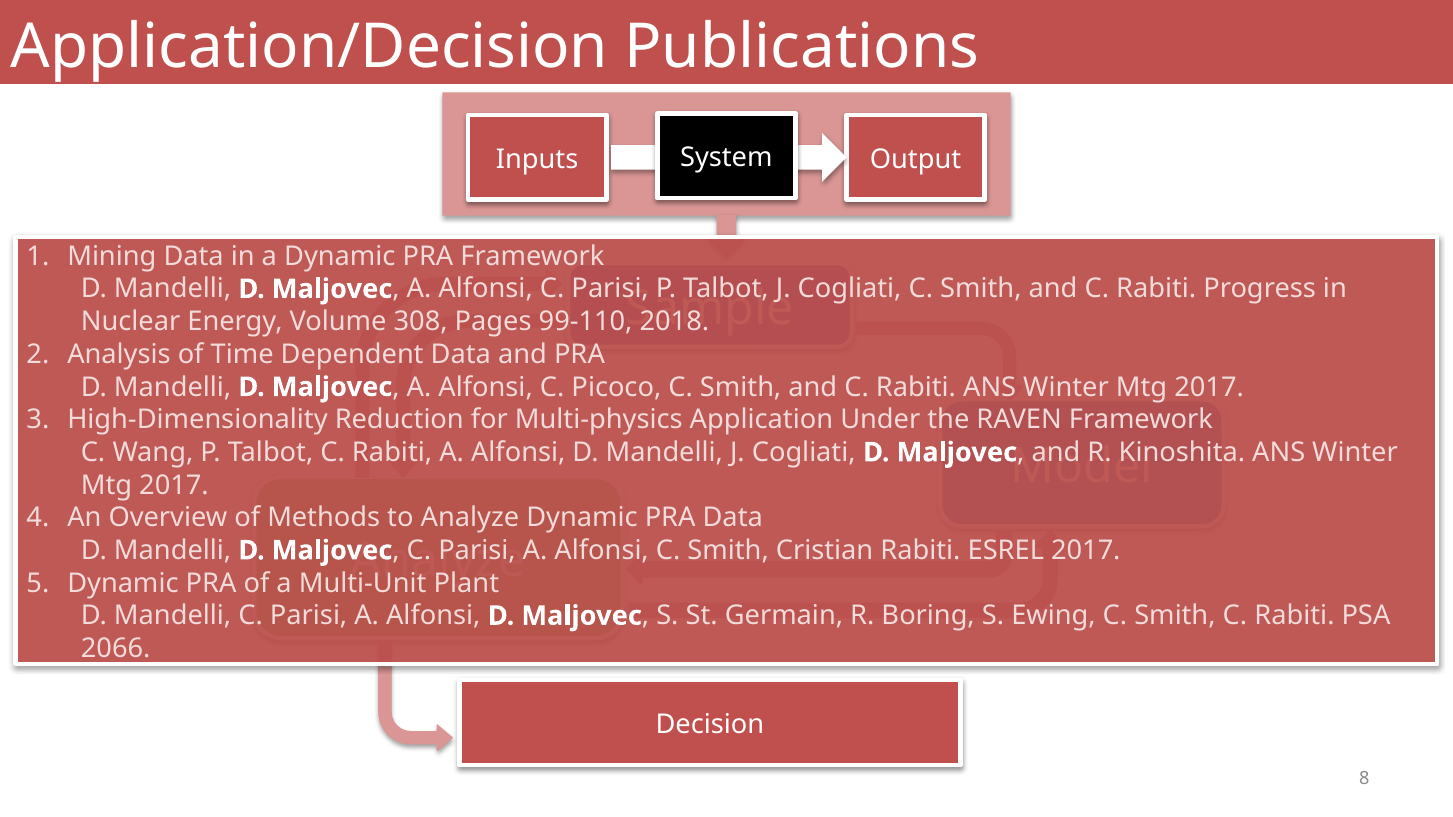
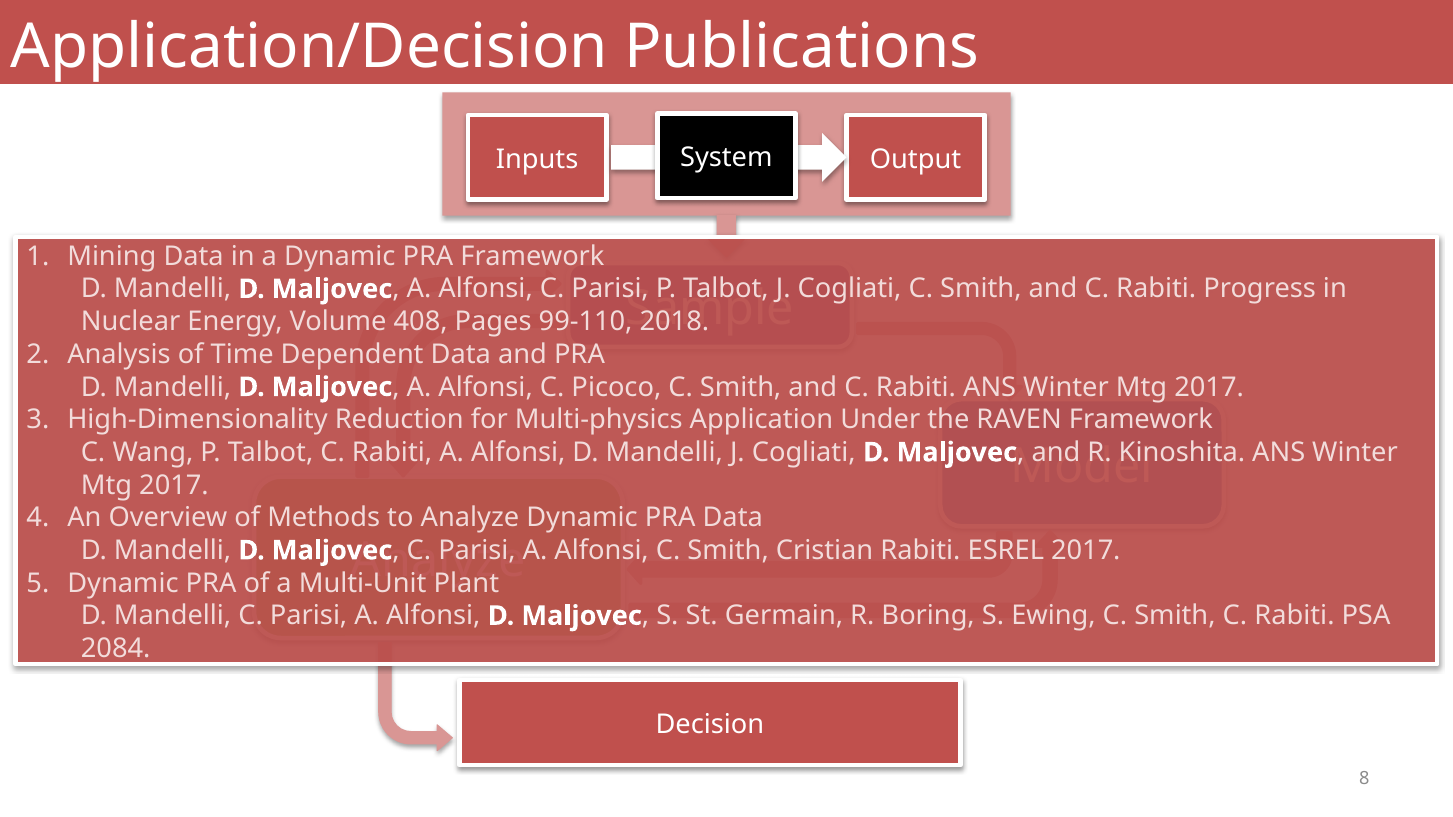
308: 308 -> 408
2066: 2066 -> 2084
